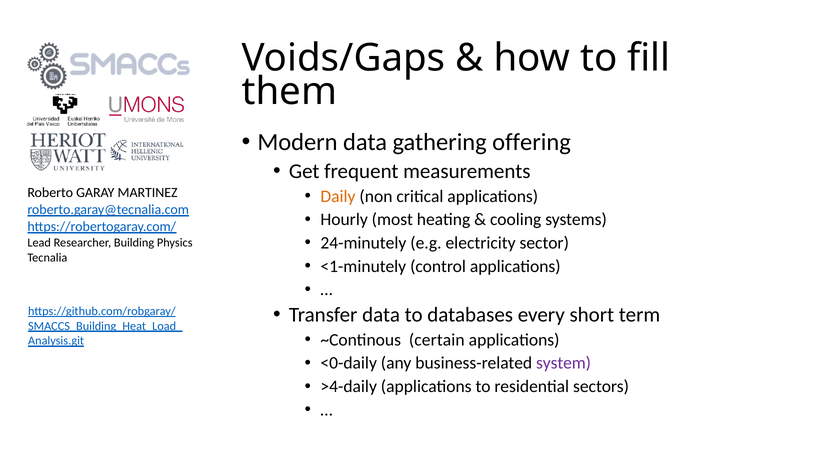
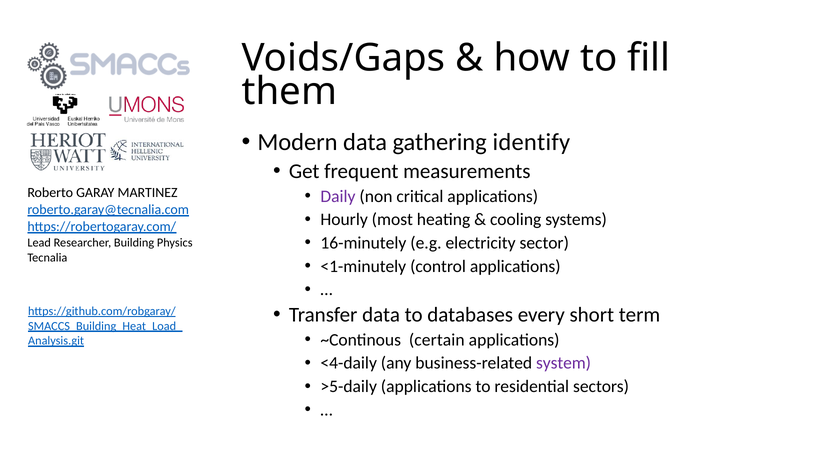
offering: offering -> identify
Daily colour: orange -> purple
24-minutely: 24-minutely -> 16-minutely
<0-daily: <0-daily -> <4-daily
>4-daily: >4-daily -> >5-daily
